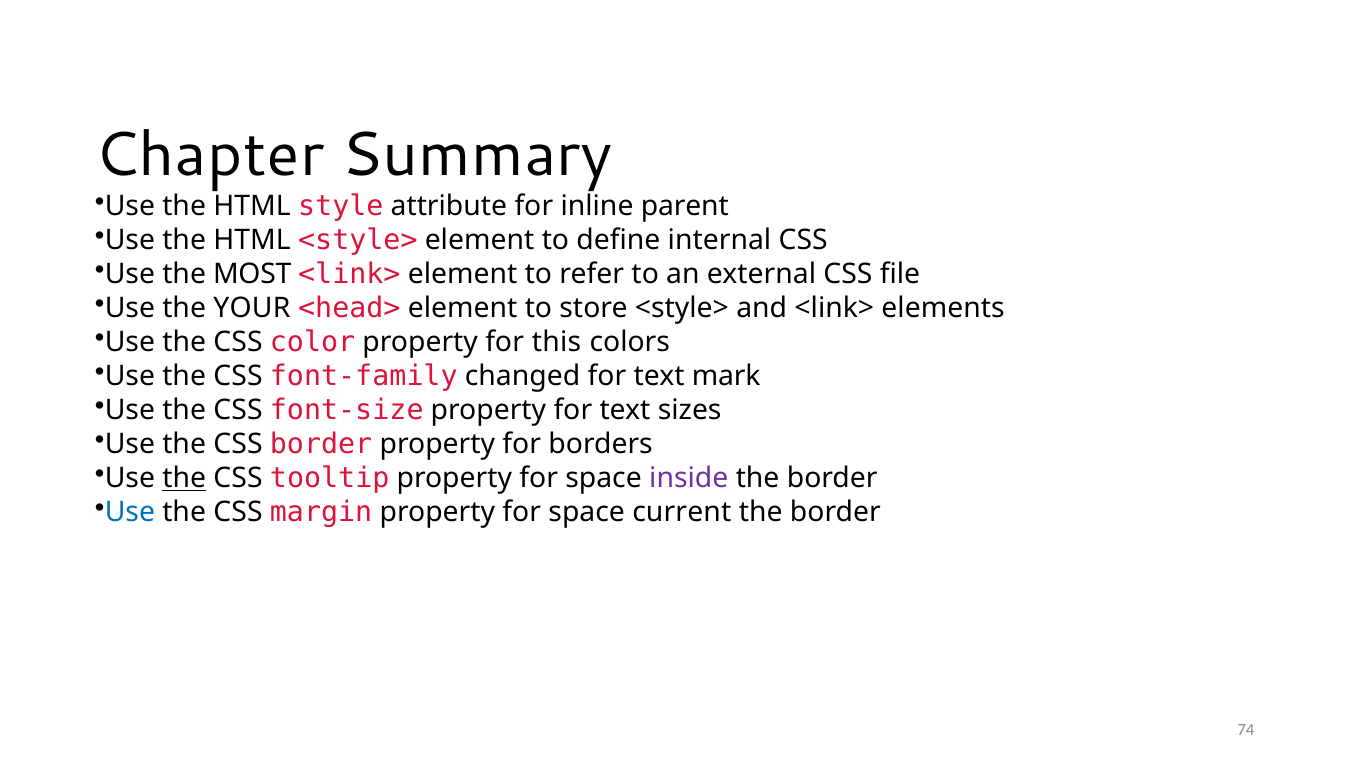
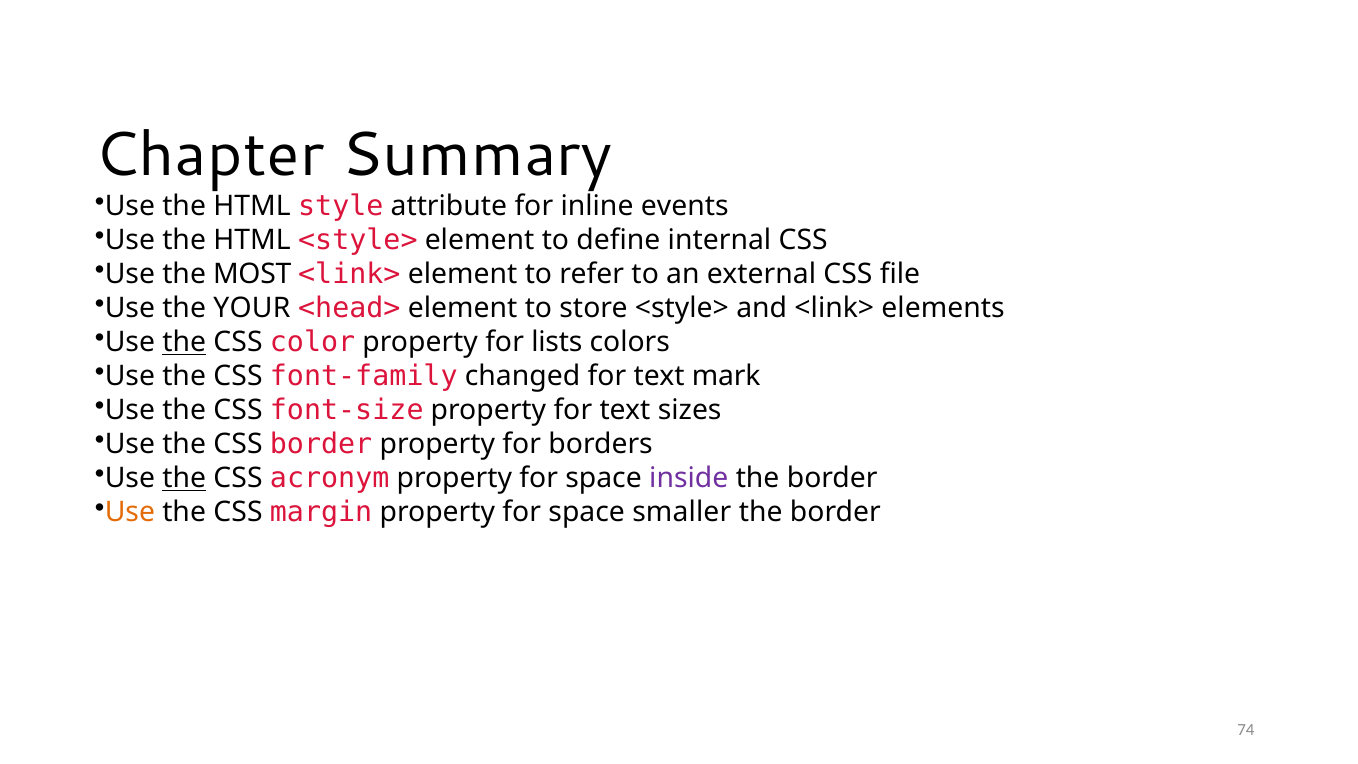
parent: parent -> events
the at (184, 342) underline: none -> present
this: this -> lists
tooltip: tooltip -> acronym
Use at (130, 512) colour: blue -> orange
current: current -> smaller
